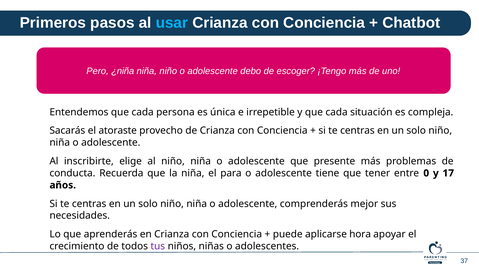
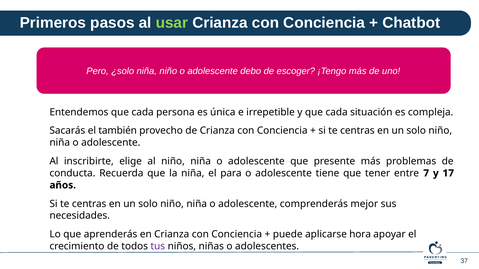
usar colour: light blue -> light green
¿niña: ¿niña -> ¿solo
atoraste: atoraste -> también
0: 0 -> 7
